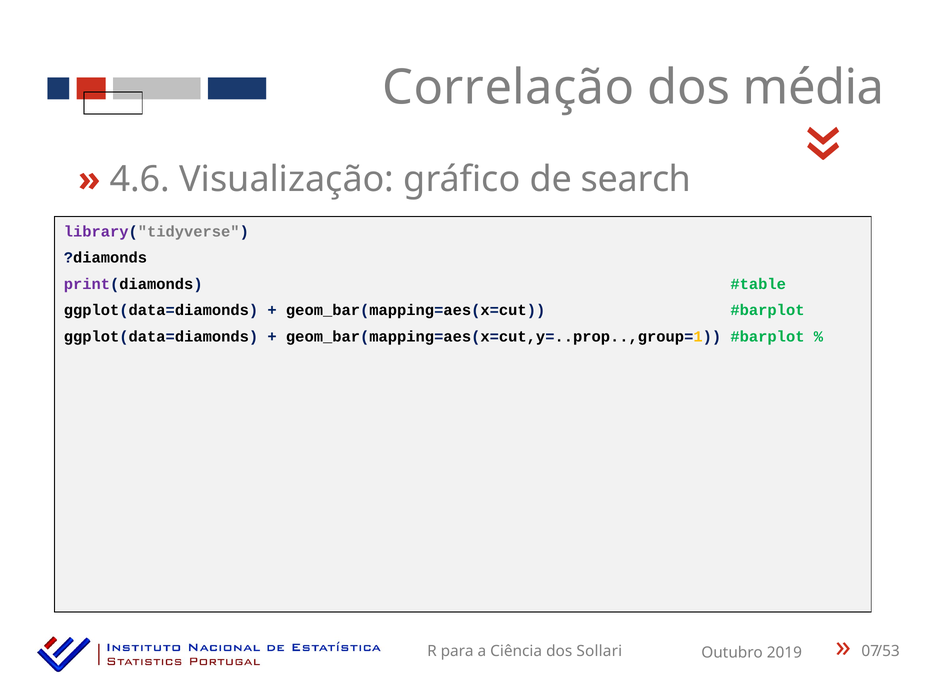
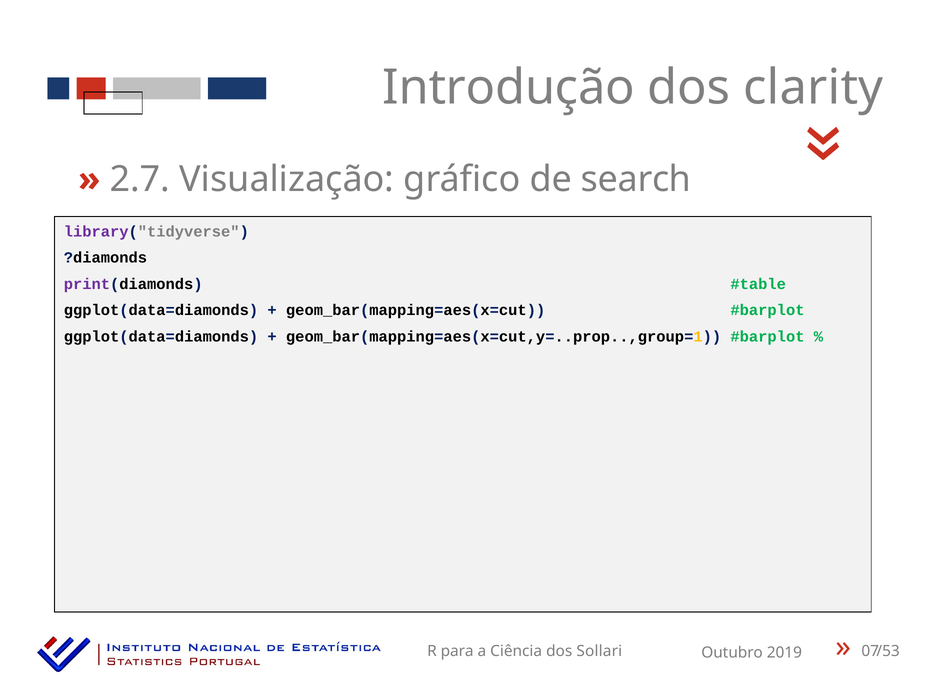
Correlação: Correlação -> Introdução
média: média -> clarity
4.6: 4.6 -> 2.7
